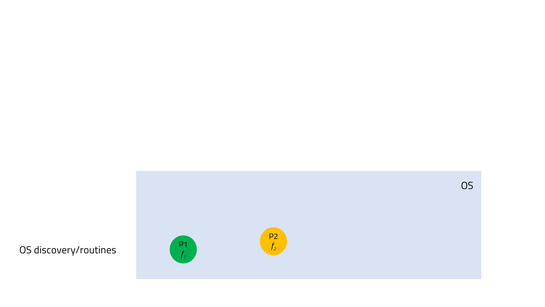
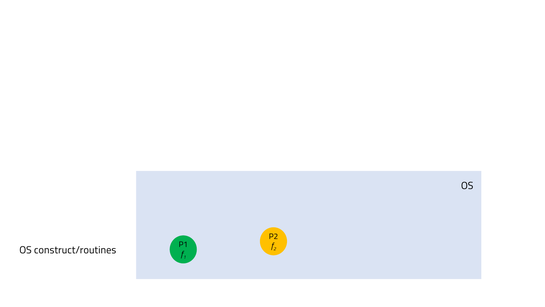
discovery/routines: discovery/routines -> construct/routines
